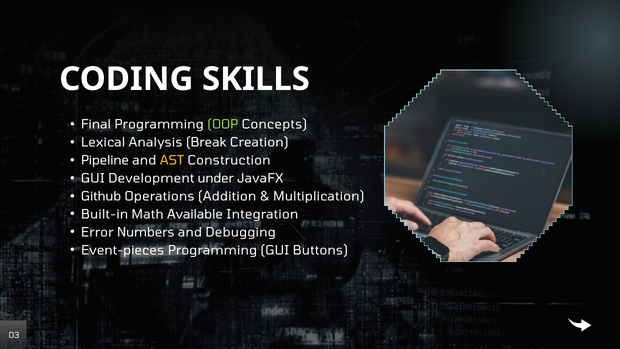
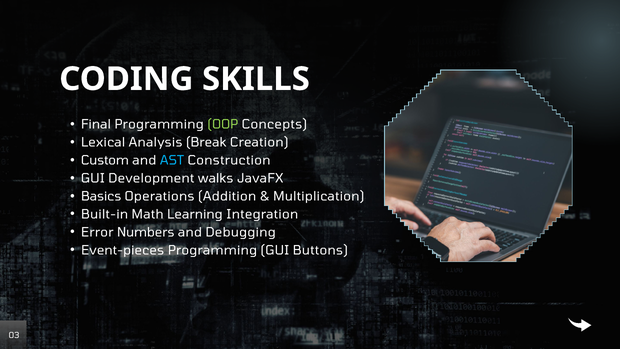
Pipeline: Pipeline -> Custom
AST colour: yellow -> light blue
under: under -> walks
Github: Github -> Basics
Available: Available -> Learning
